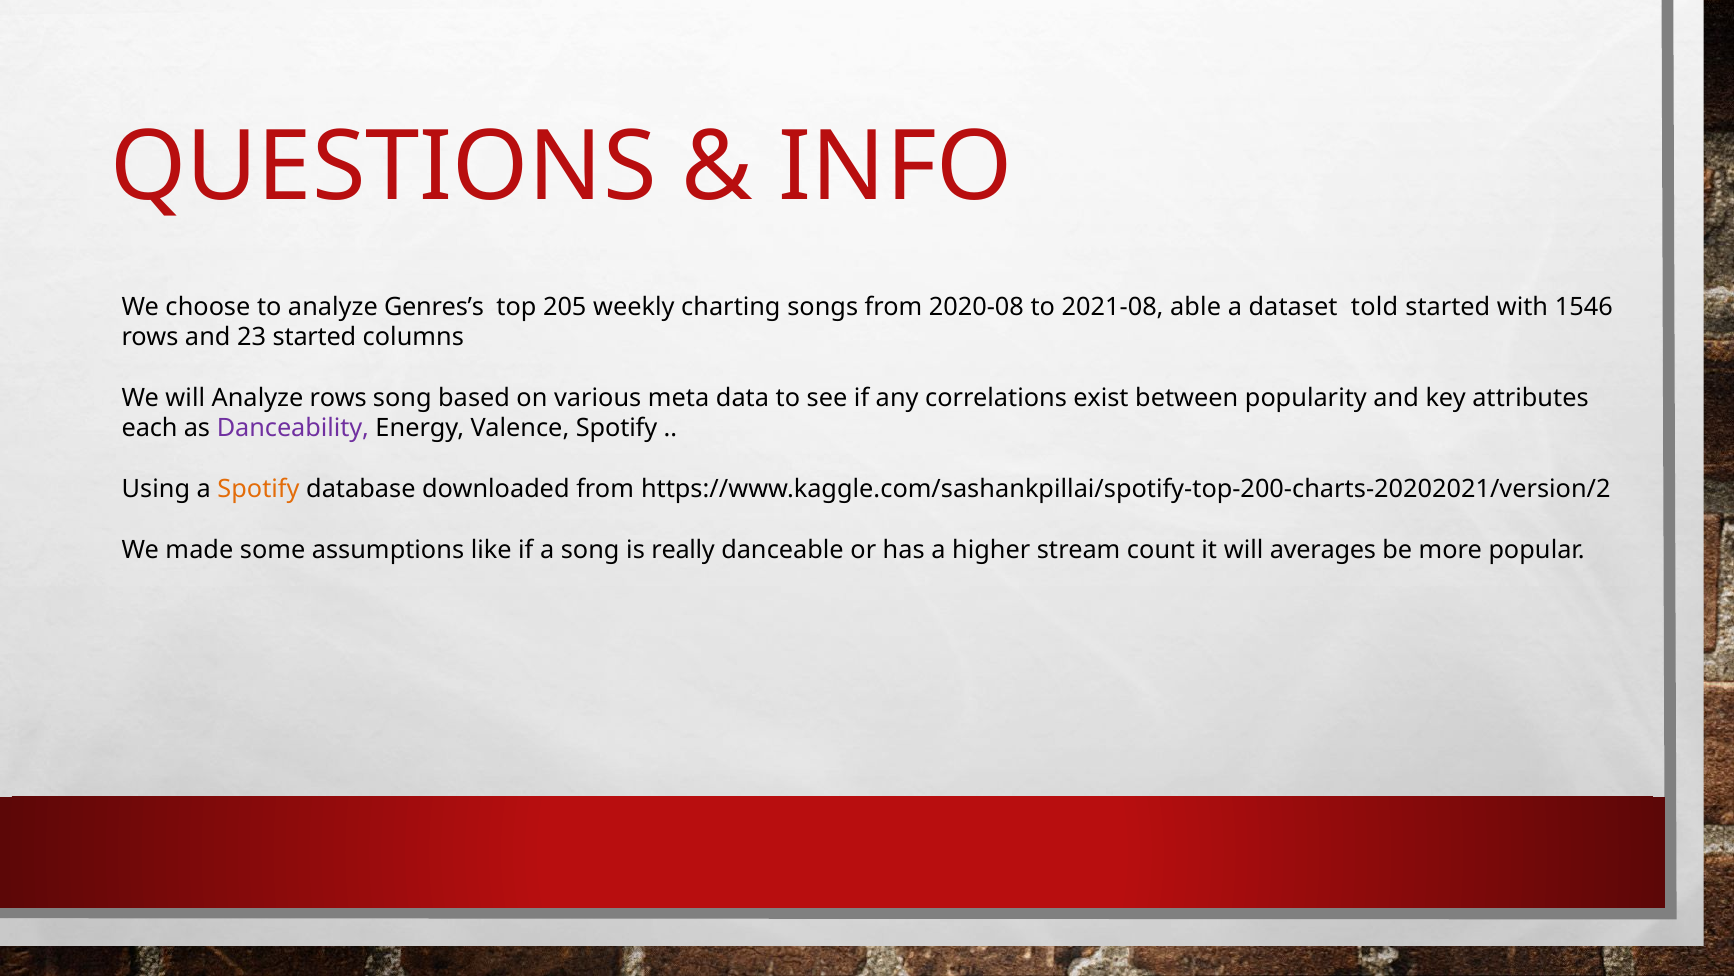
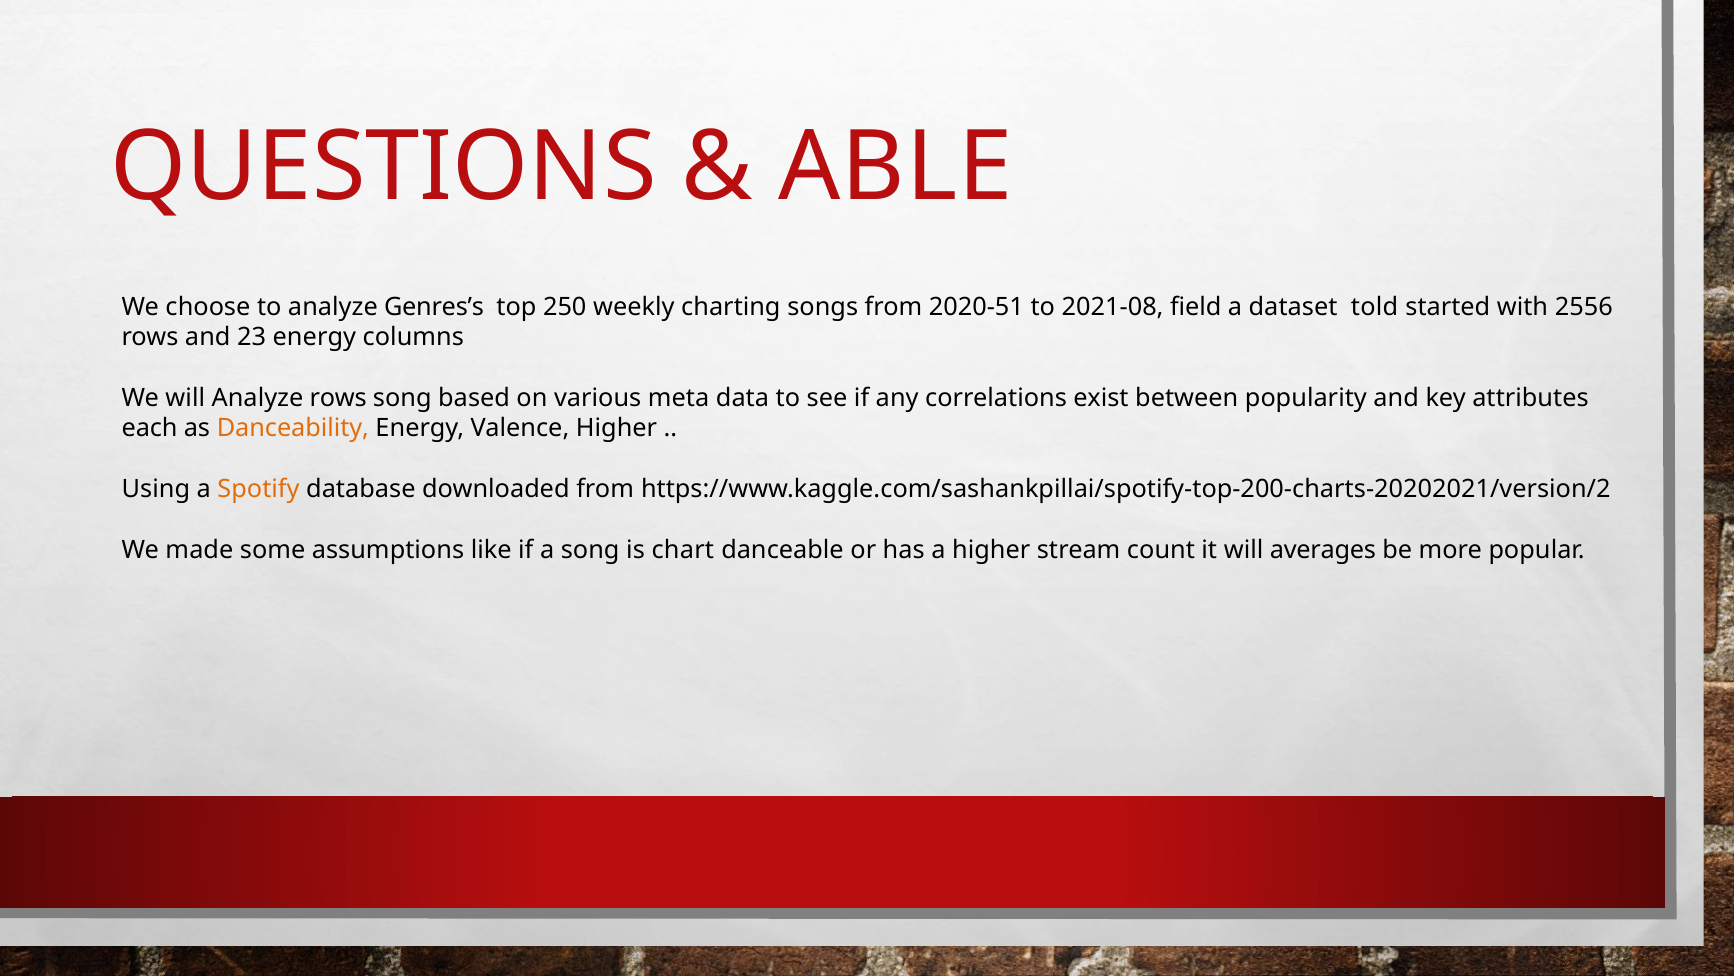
INFO: INFO -> ABLE
205: 205 -> 250
2020-08: 2020-08 -> 2020-51
able: able -> field
1546: 1546 -> 2556
23 started: started -> energy
Danceability colour: purple -> orange
Valence Spotify: Spotify -> Higher
really: really -> chart
